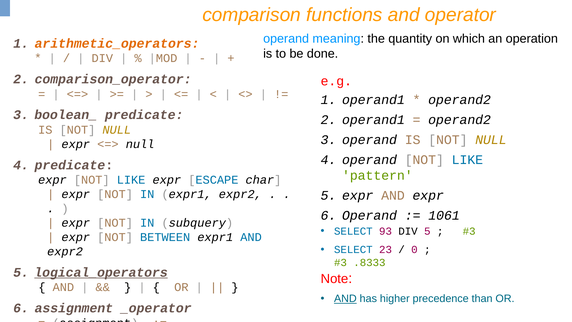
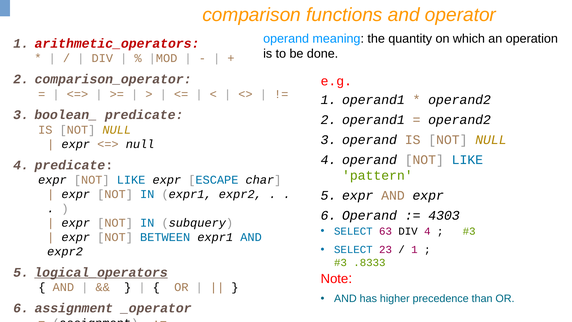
arithmetic_operators colour: orange -> red
1061: 1061 -> 4303
93: 93 -> 63
DIV 5: 5 -> 4
0 at (414, 250): 0 -> 1
AND at (345, 299) underline: present -> none
